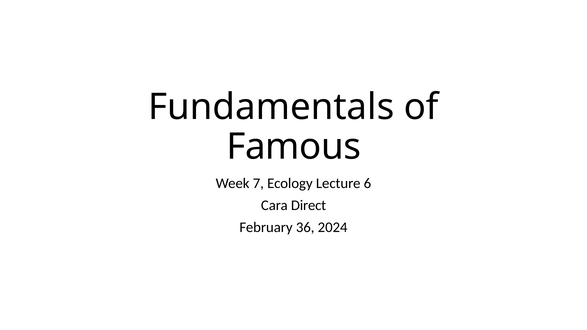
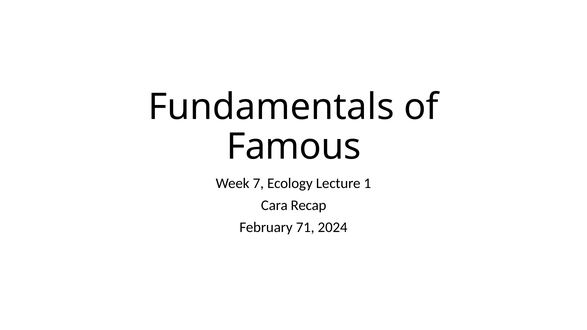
6: 6 -> 1
Direct: Direct -> Recap
36: 36 -> 71
